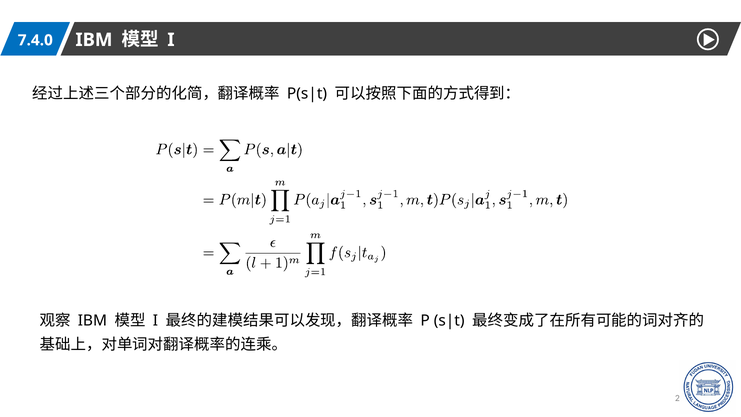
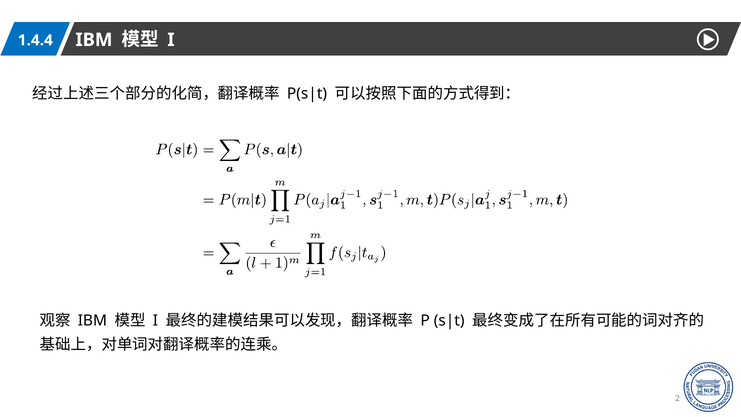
7.4.0: 7.4.0 -> 1.4.4
